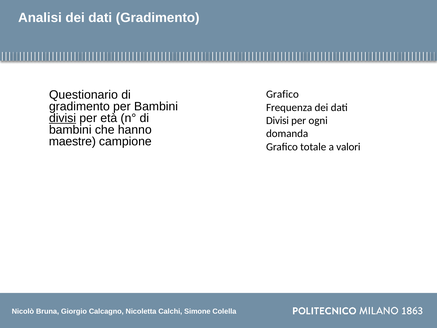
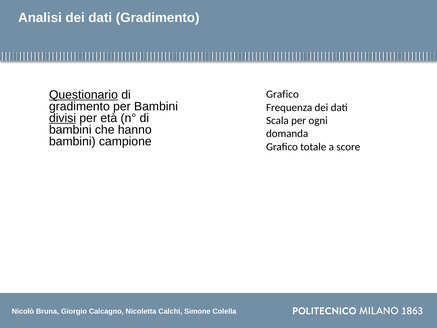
Questionario underline: none -> present
Divisi at (277, 120): Divisi -> Scala
maestre at (72, 141): maestre -> bambini
valori: valori -> score
